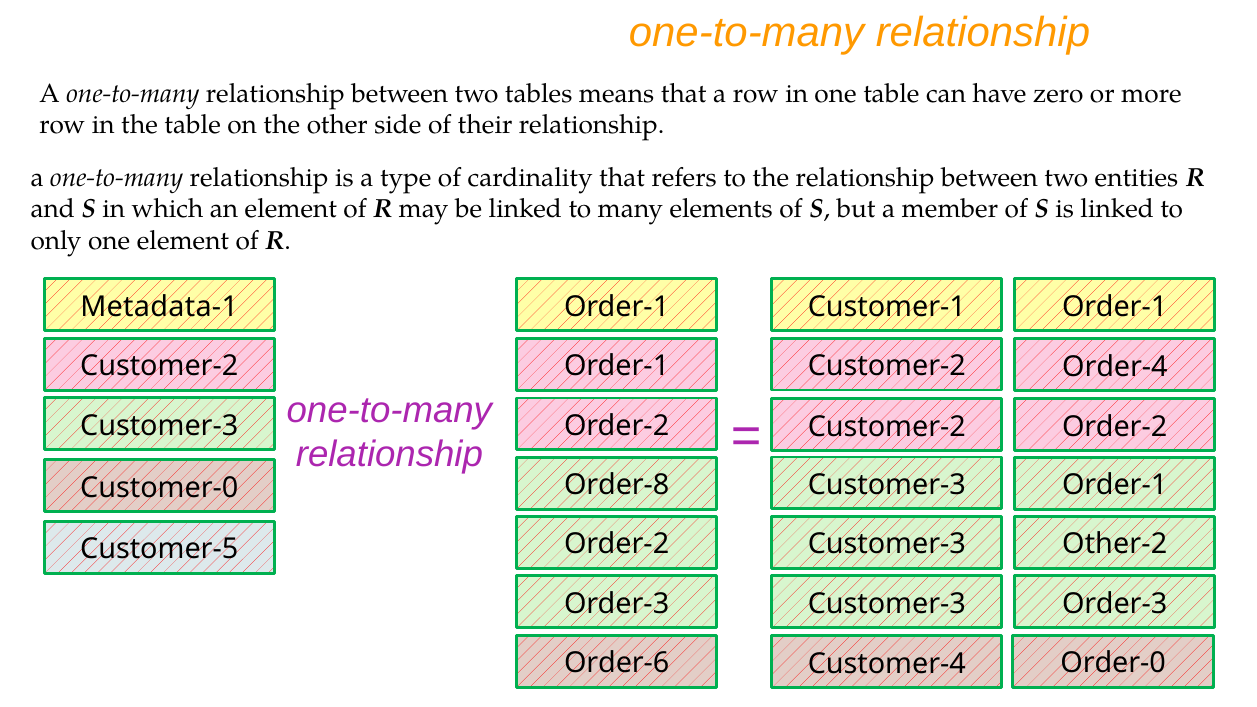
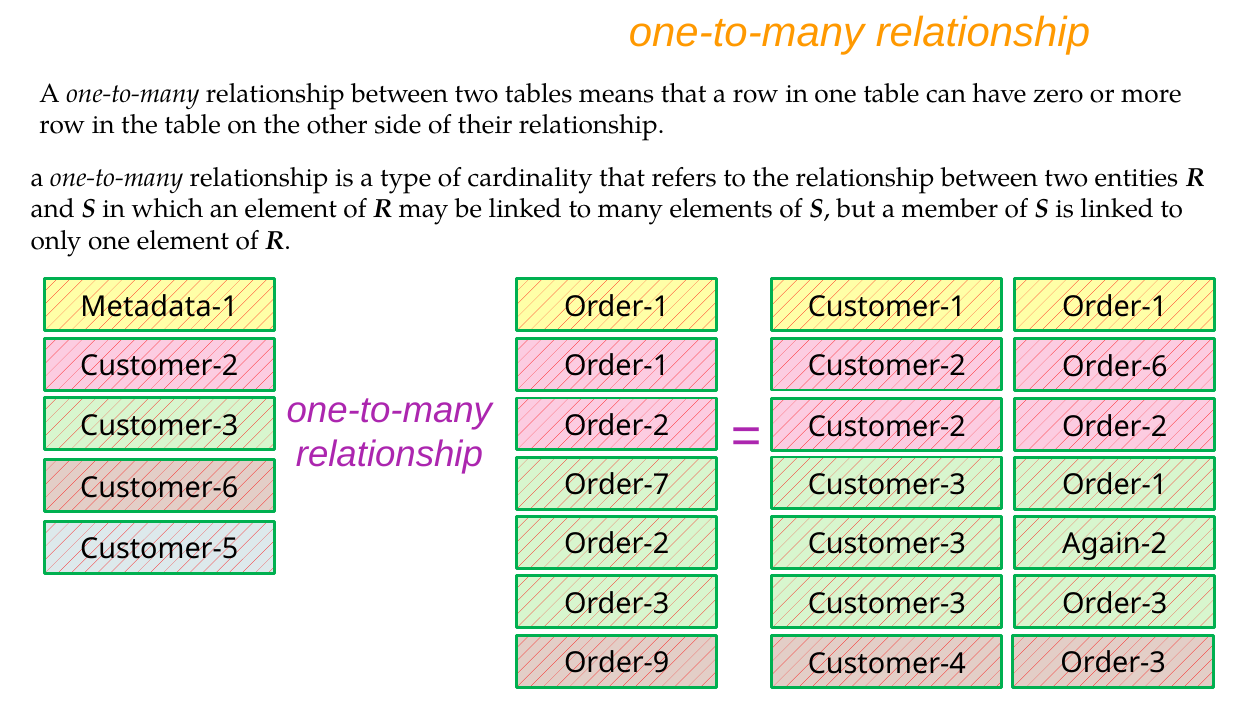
Order-4: Order-4 -> Order-6
Order-8: Order-8 -> Order-7
Customer-0: Customer-0 -> Customer-6
Other-2: Other-2 -> Again-2
Order-6: Order-6 -> Order-9
Customer-4 Order-0: Order-0 -> Order-3
